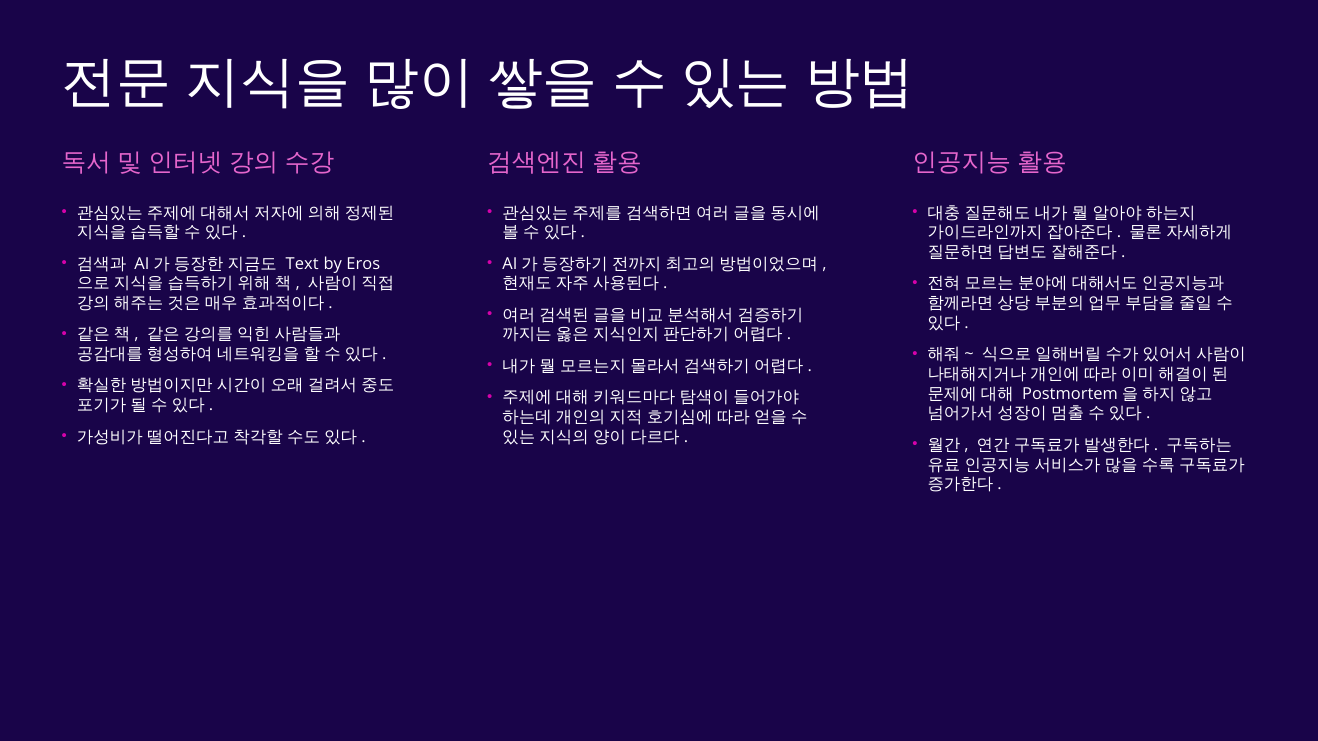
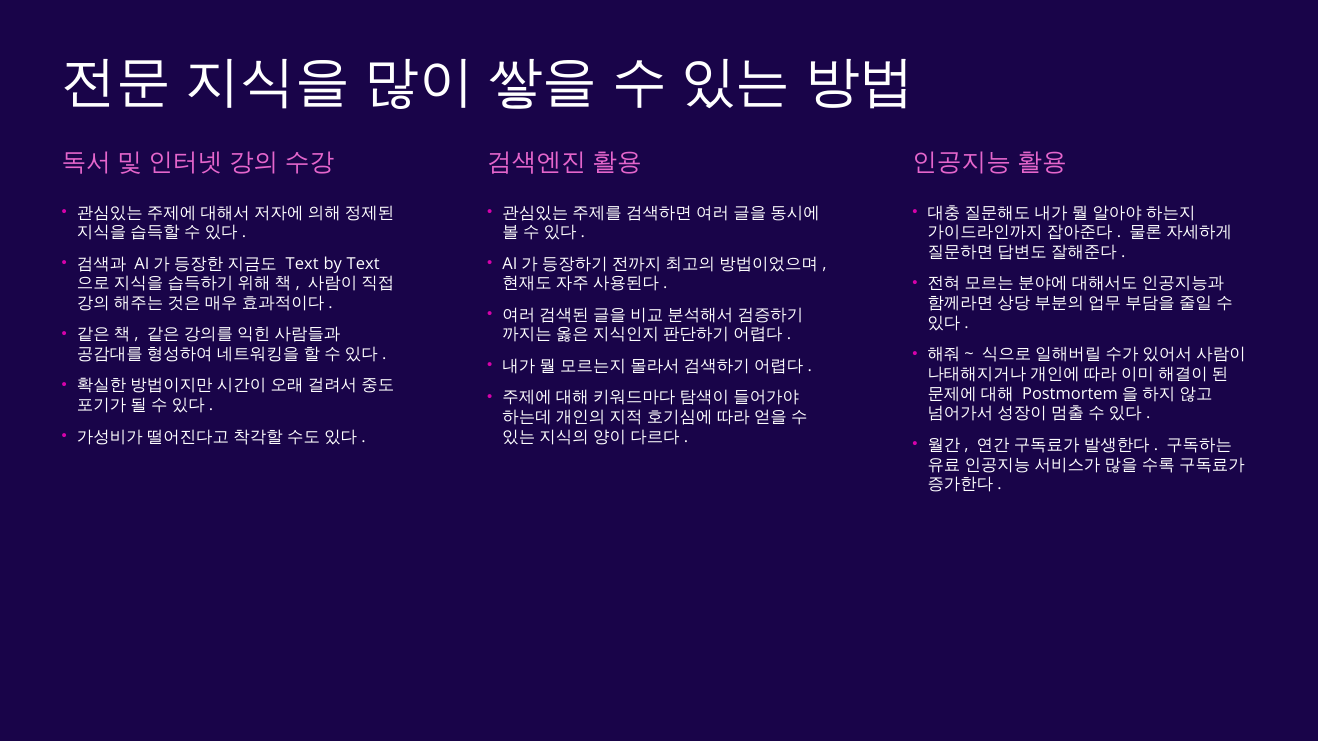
by Eros: Eros -> Text
